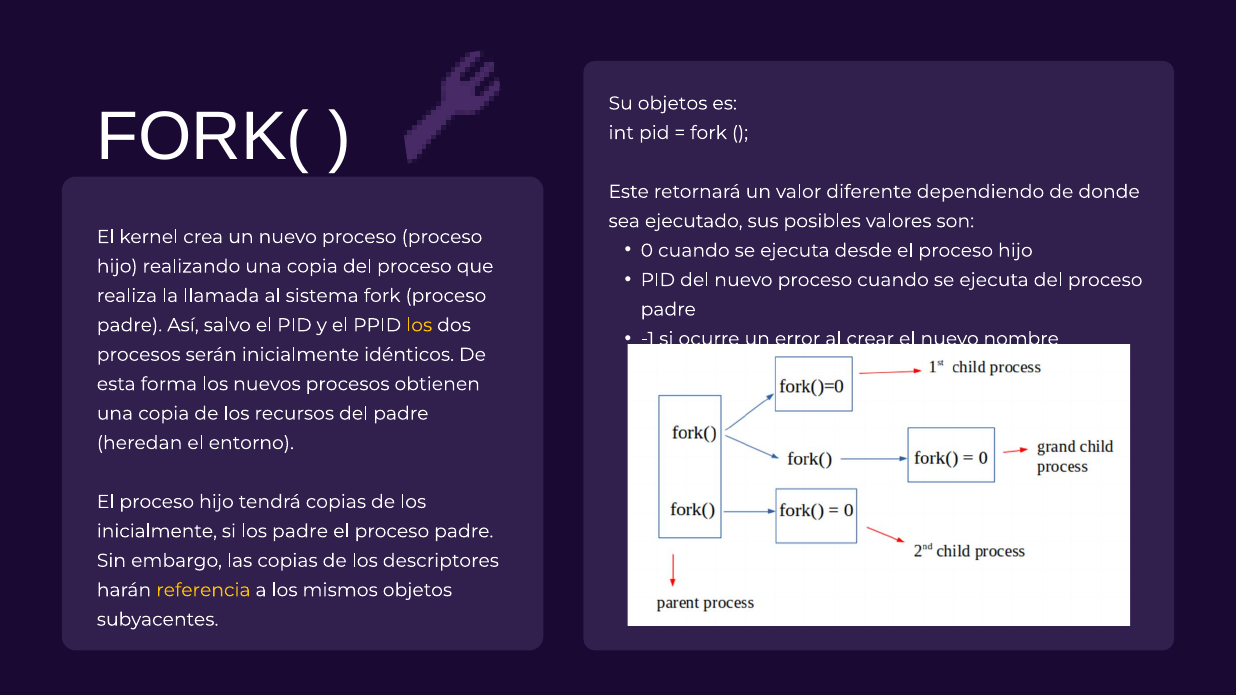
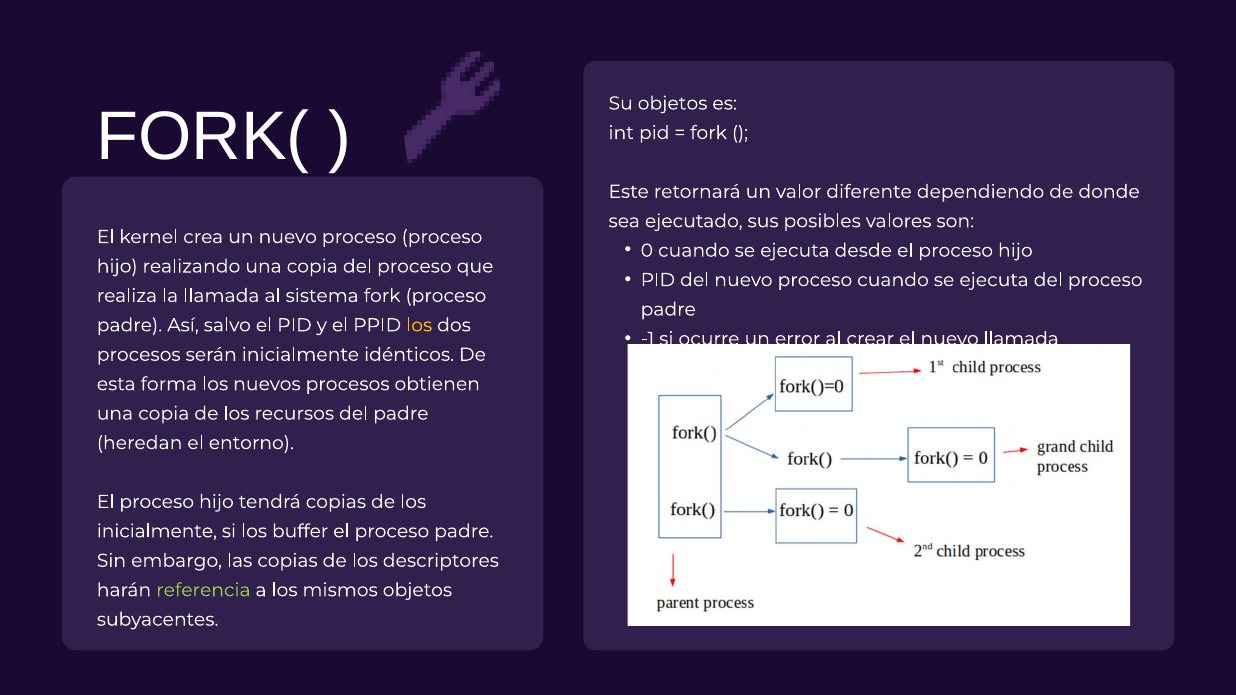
nuevo nombre: nombre -> llamada
los padre: padre -> buffer
referencia colour: yellow -> light green
